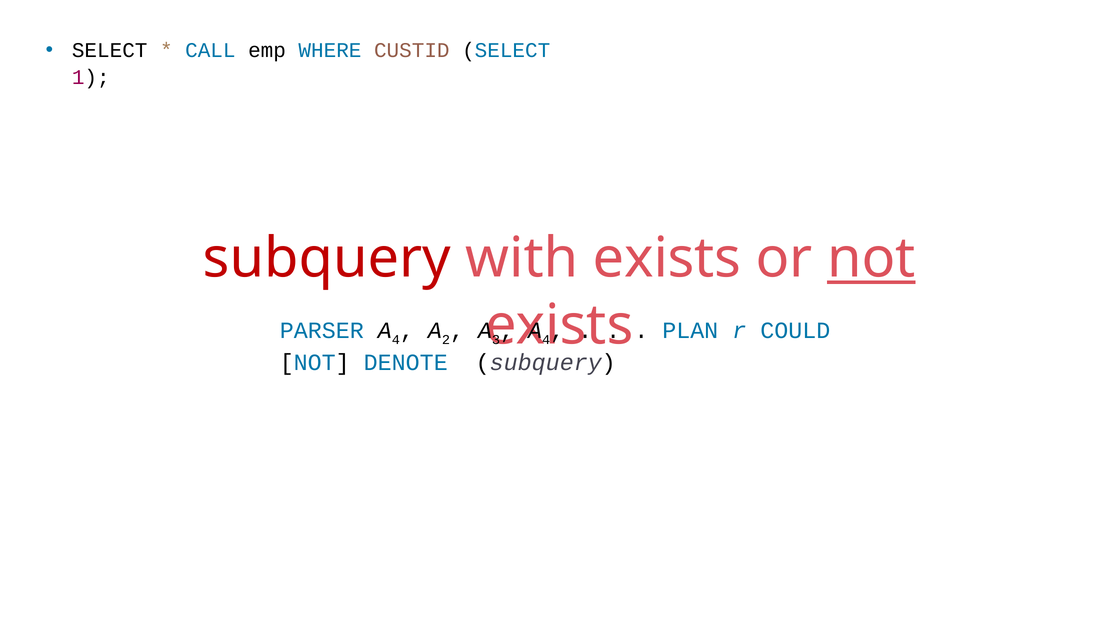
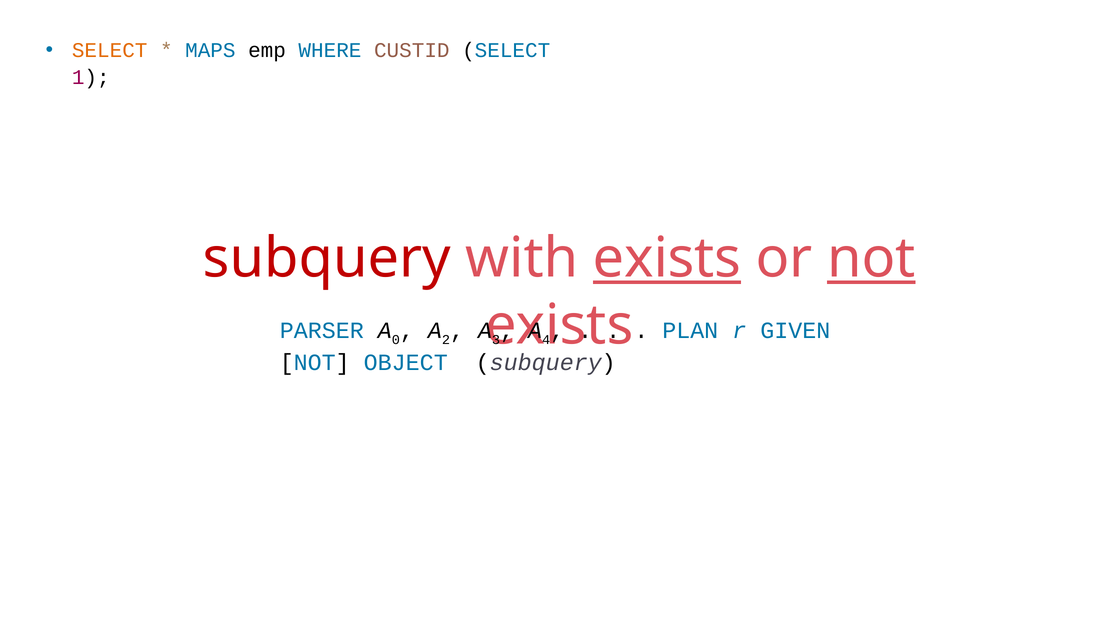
SELECT at (110, 50) colour: black -> orange
CALL: CALL -> MAPS
exists at (667, 258) underline: none -> present
4 at (396, 340): 4 -> 0
COULD: COULD -> GIVEN
DENOTE: DENOTE -> OBJECT
